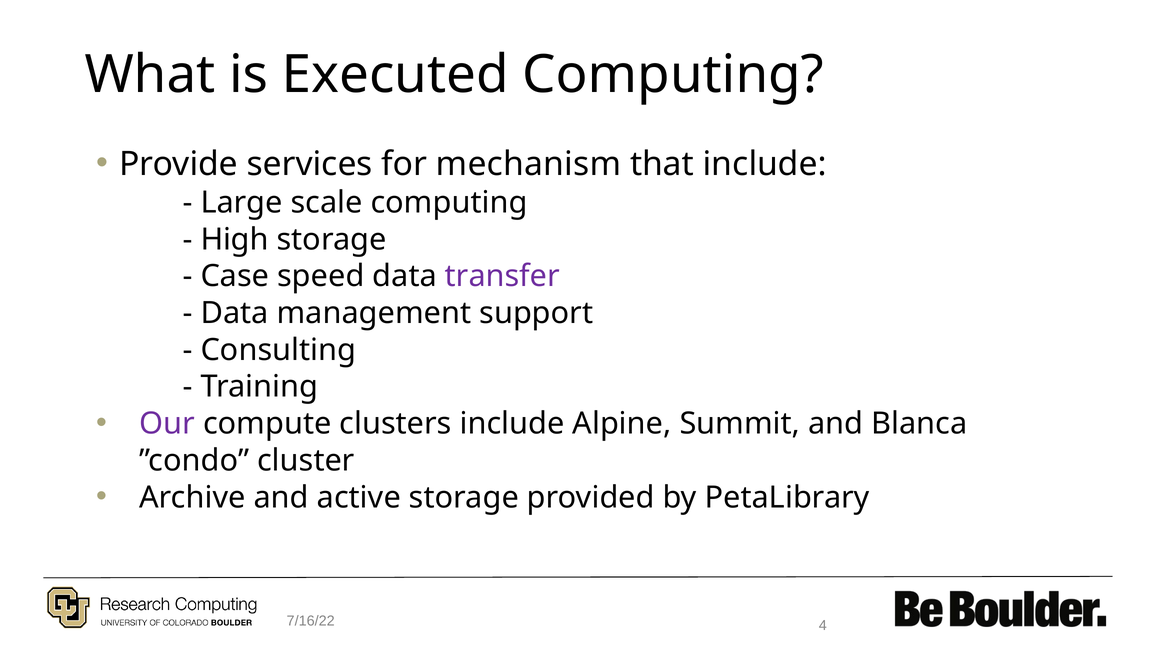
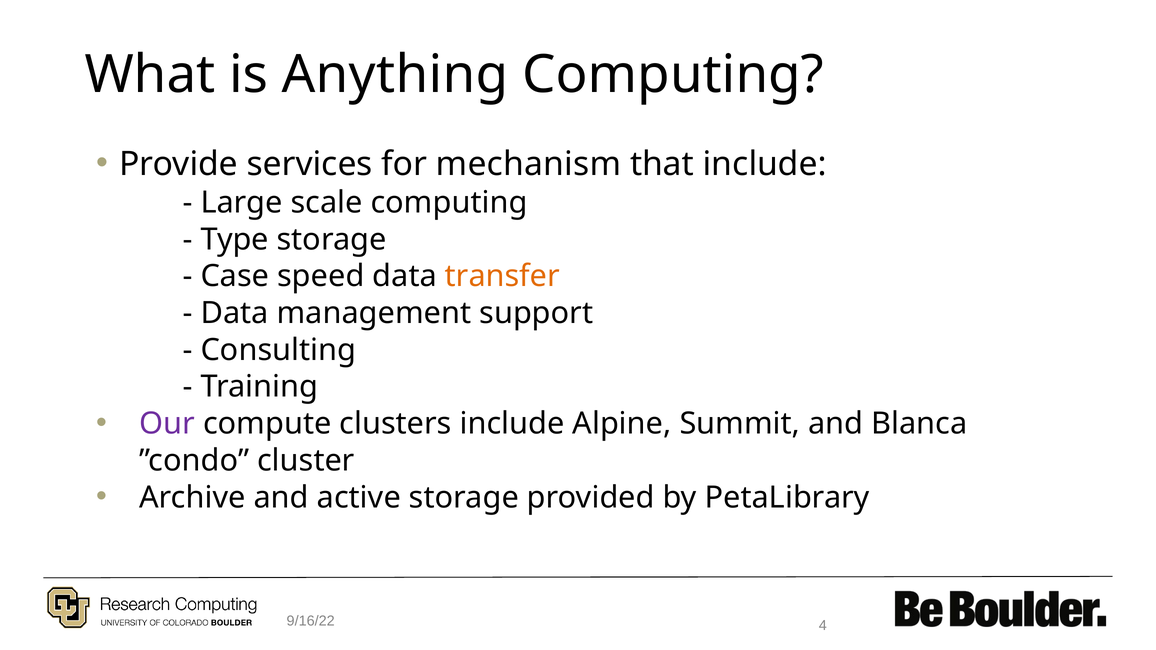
Executed: Executed -> Anything
High: High -> Type
transfer colour: purple -> orange
7/16/22: 7/16/22 -> 9/16/22
